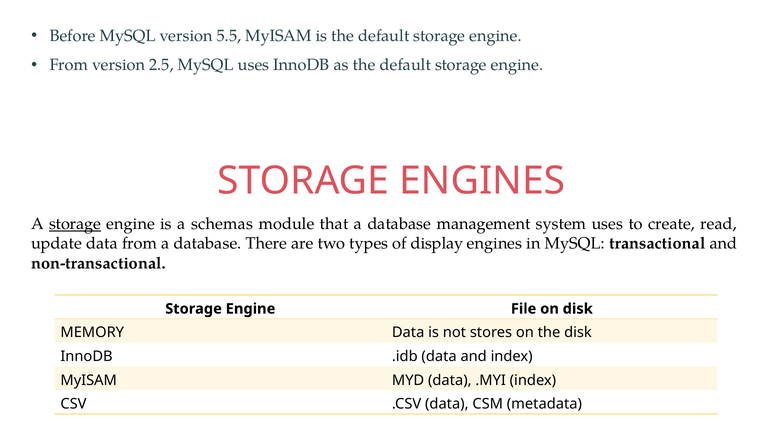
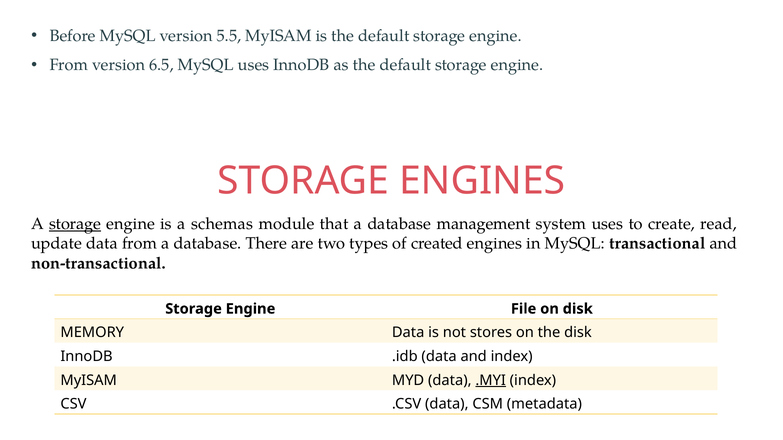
2.5: 2.5 -> 6.5
display: display -> created
.MYI underline: none -> present
